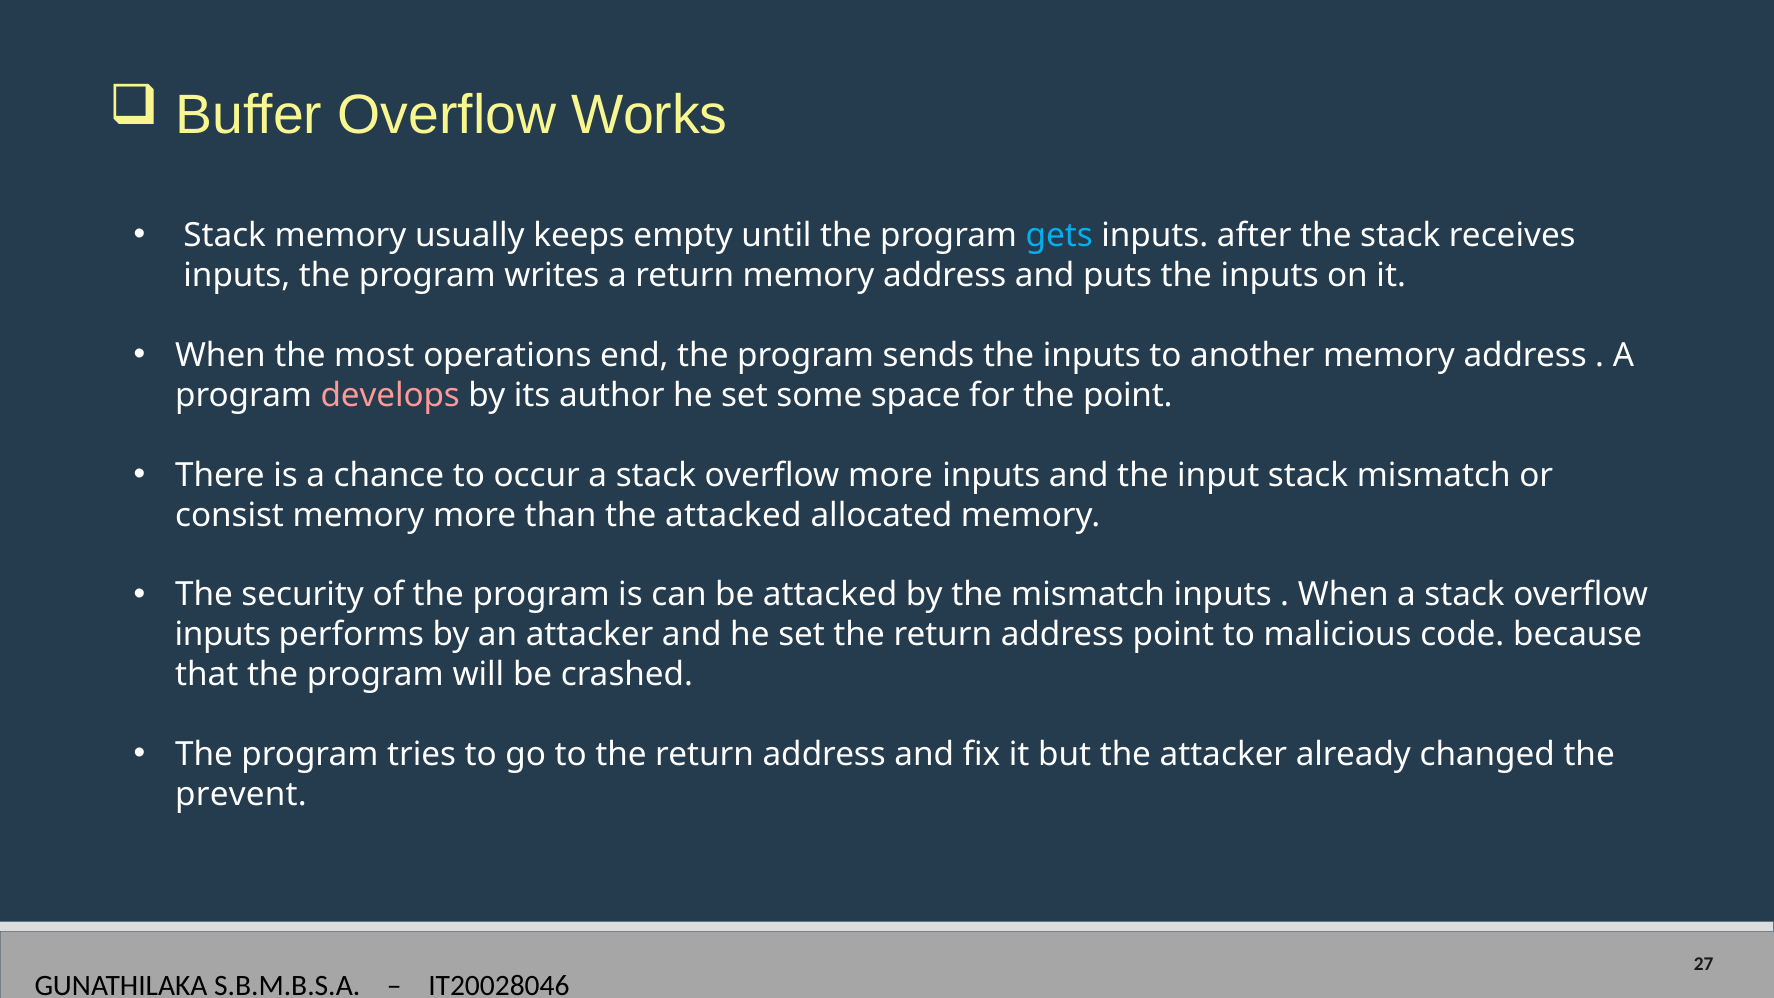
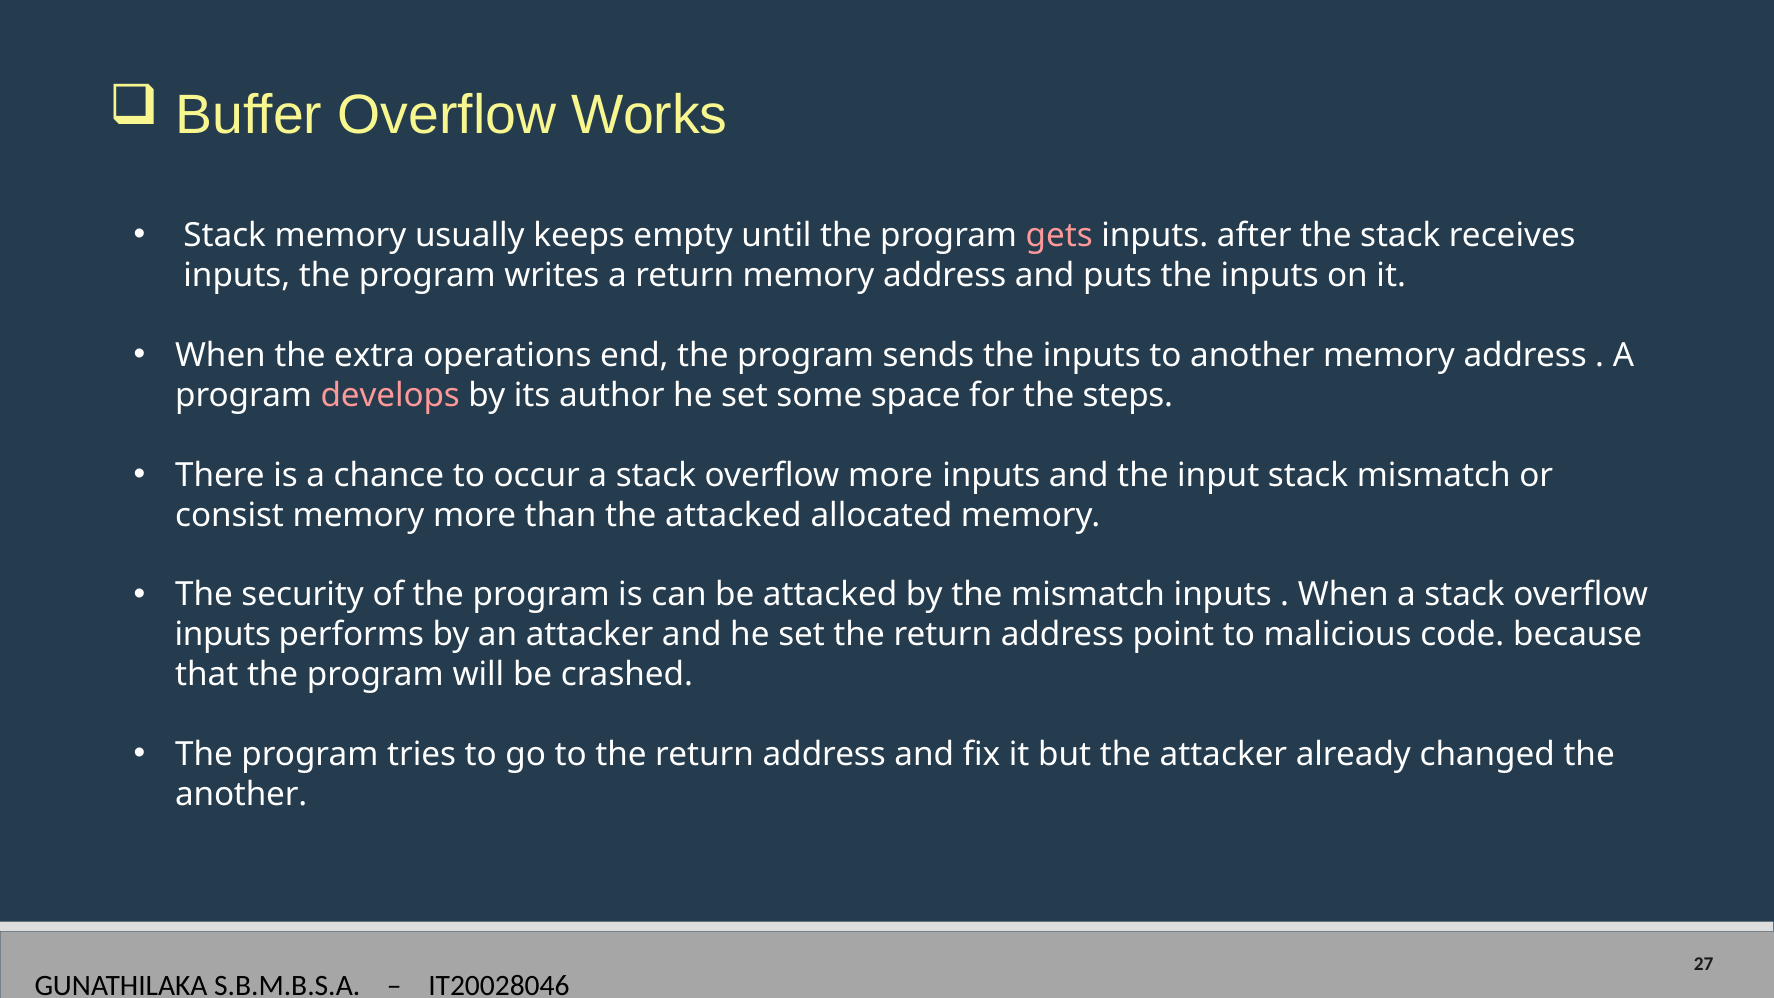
gets colour: light blue -> pink
most: most -> extra
the point: point -> steps
prevent at (241, 794): prevent -> another
